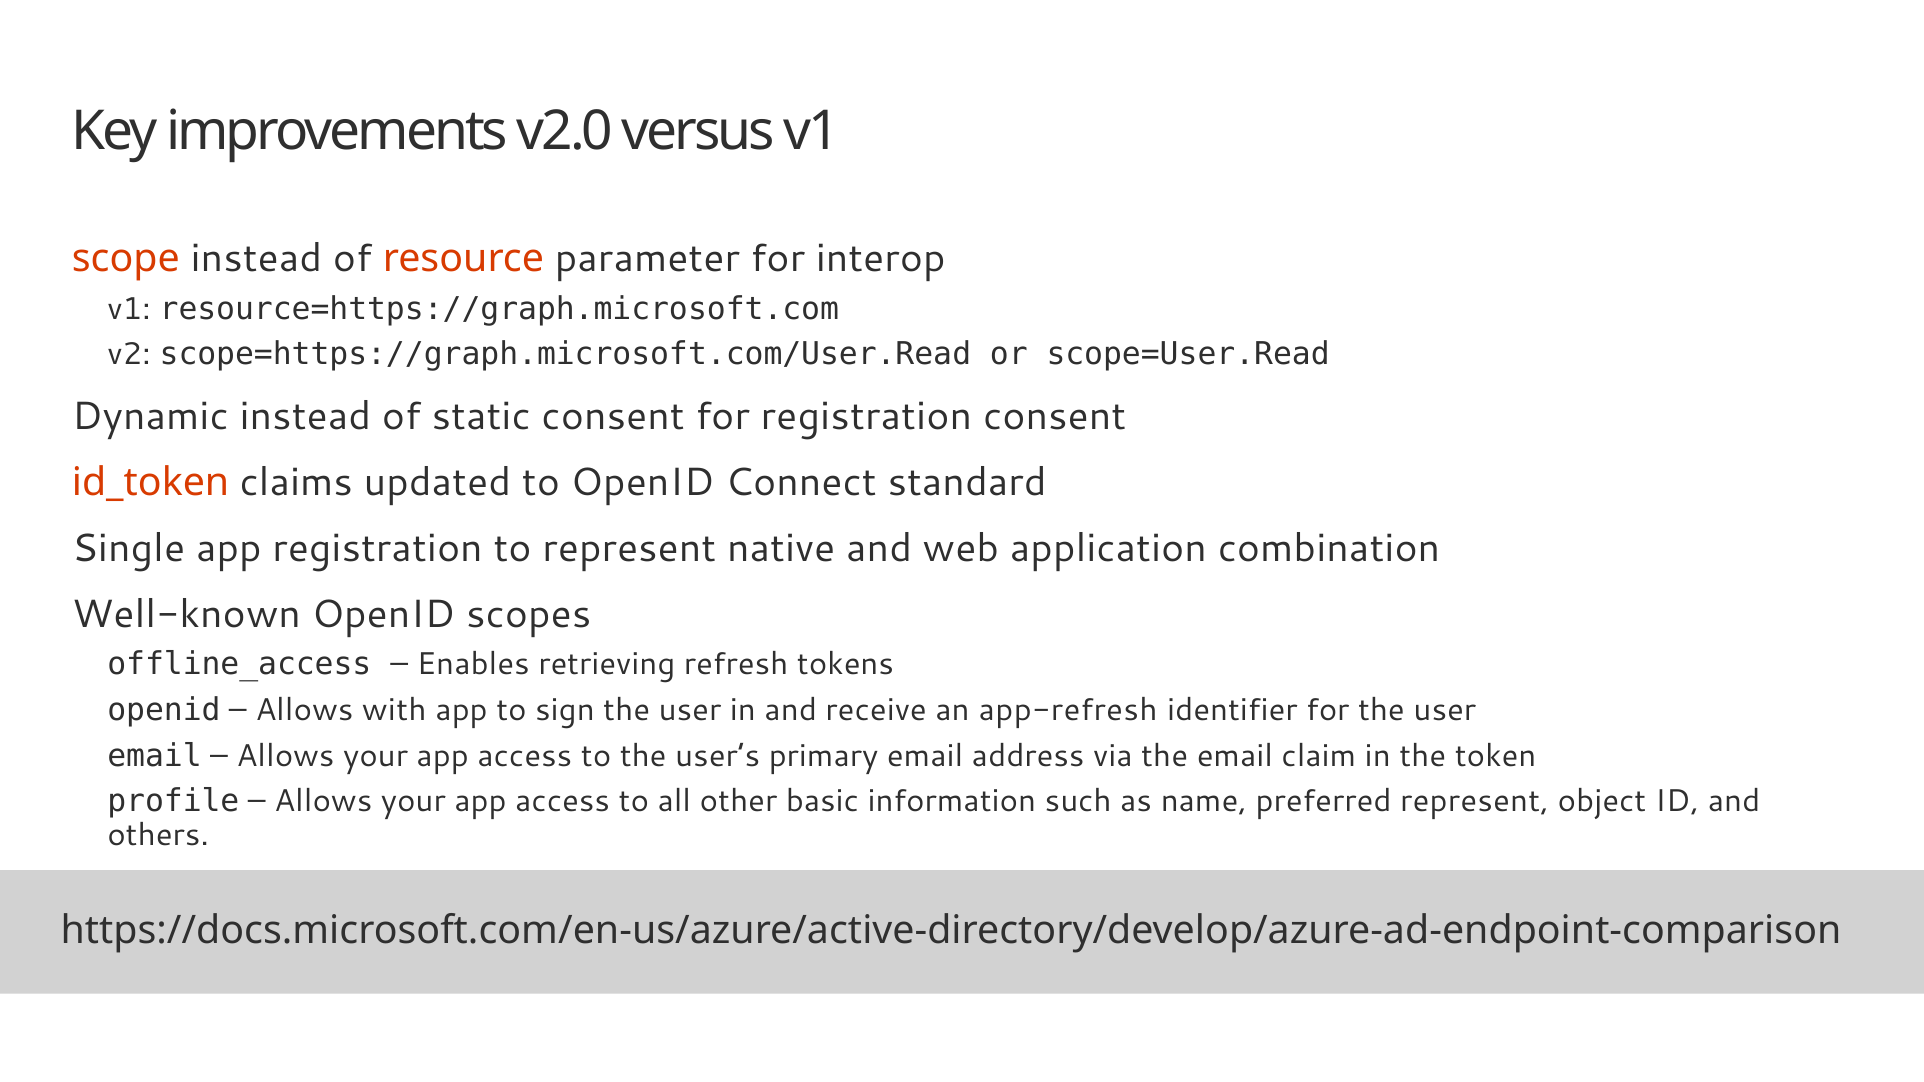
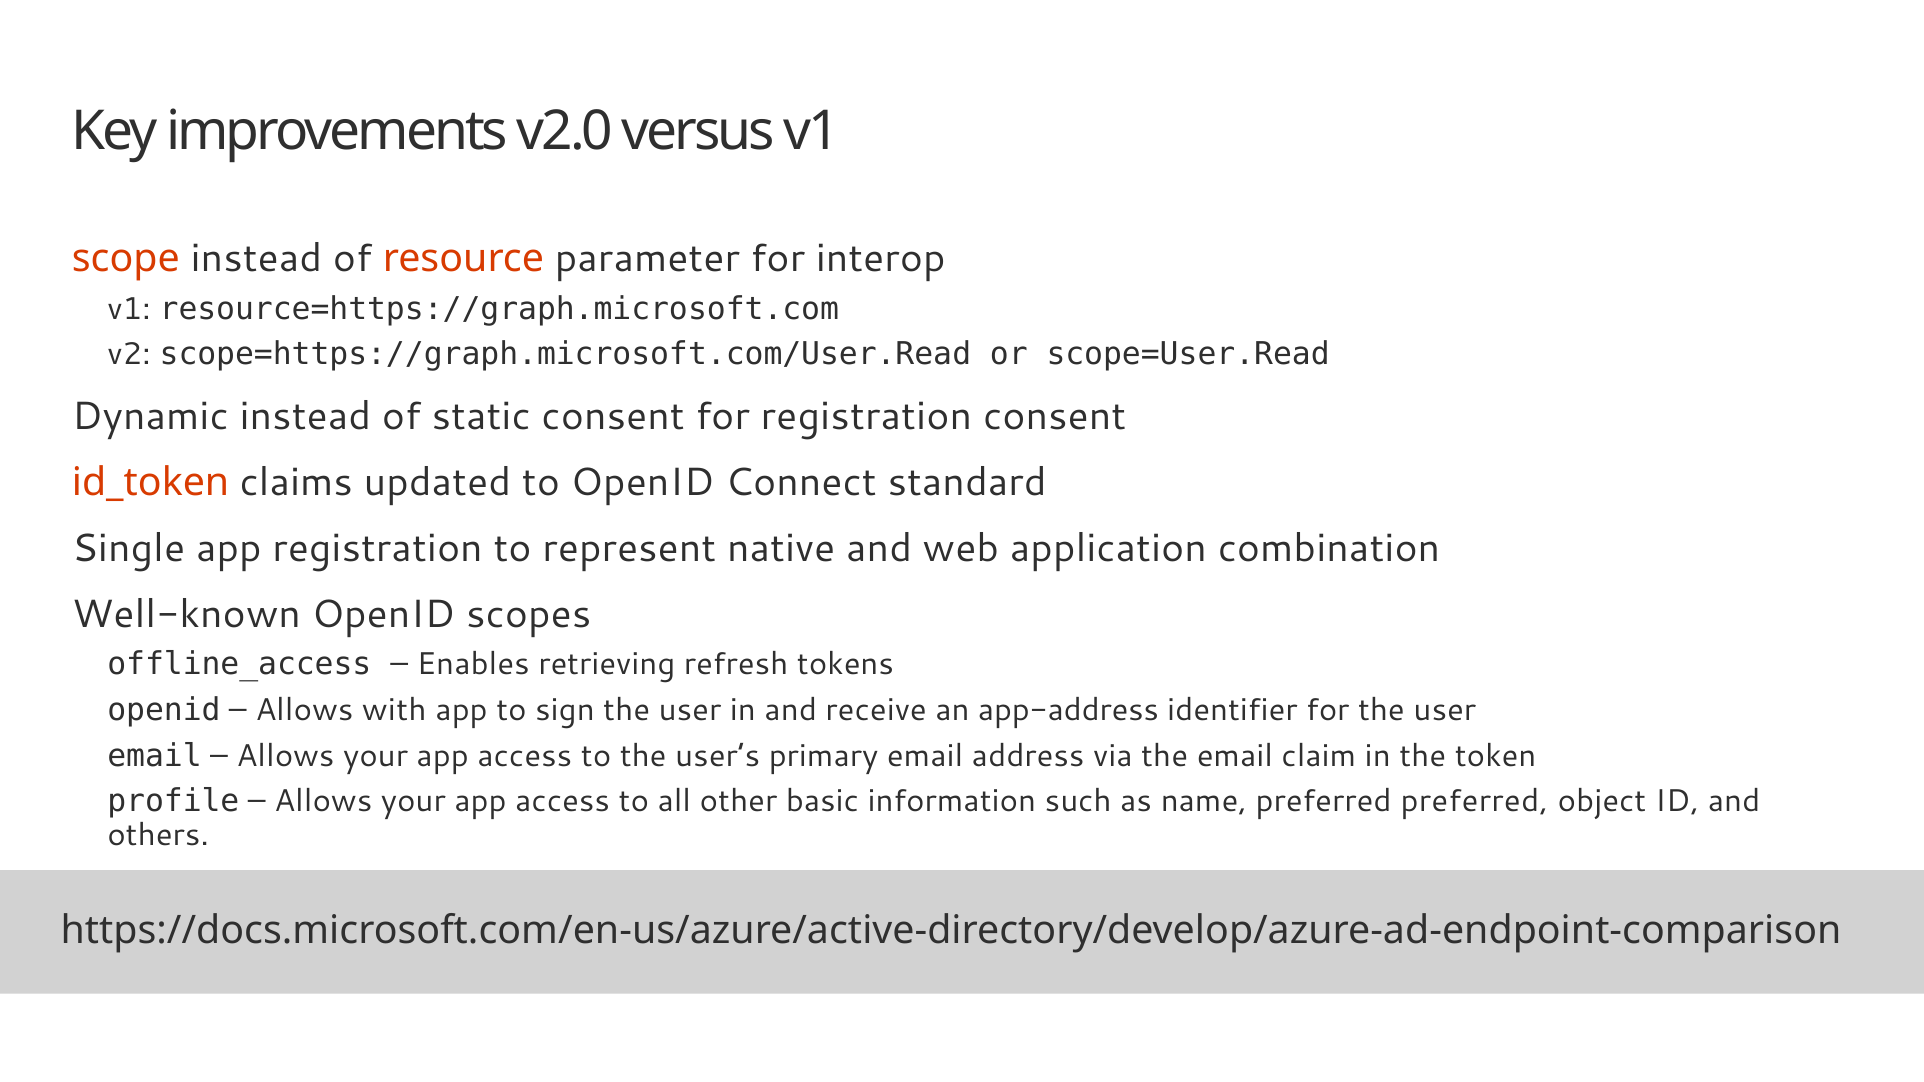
app-refresh: app-refresh -> app-address
preferred represent: represent -> preferred
